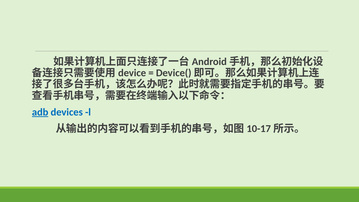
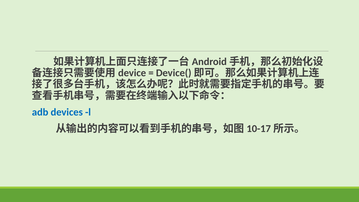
adb underline: present -> none
